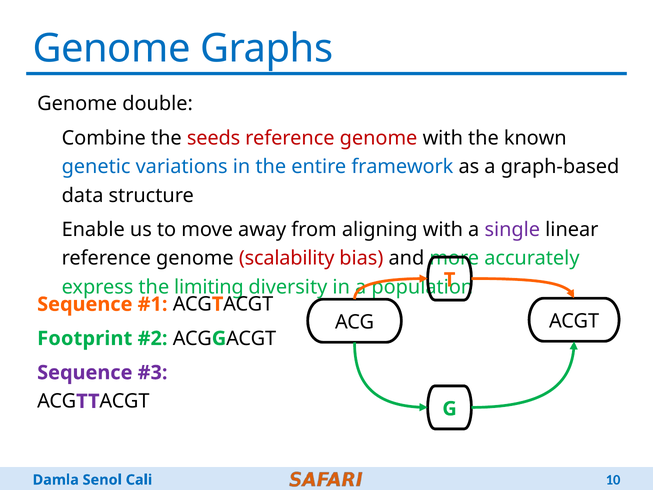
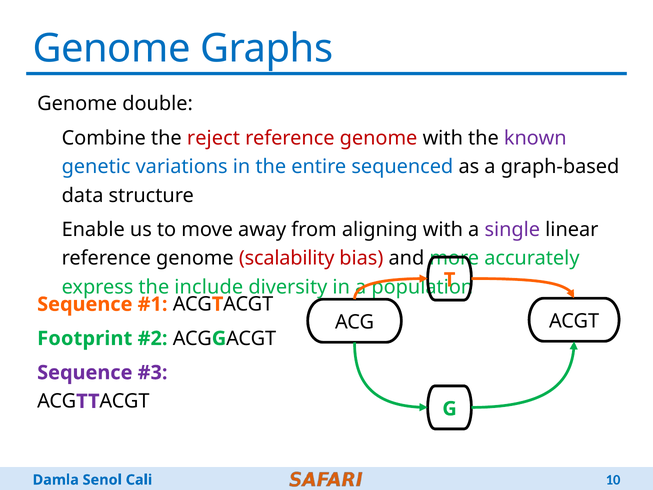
seeds: seeds -> reject
known colour: black -> purple
framework: framework -> sequenced
limiting: limiting -> include
